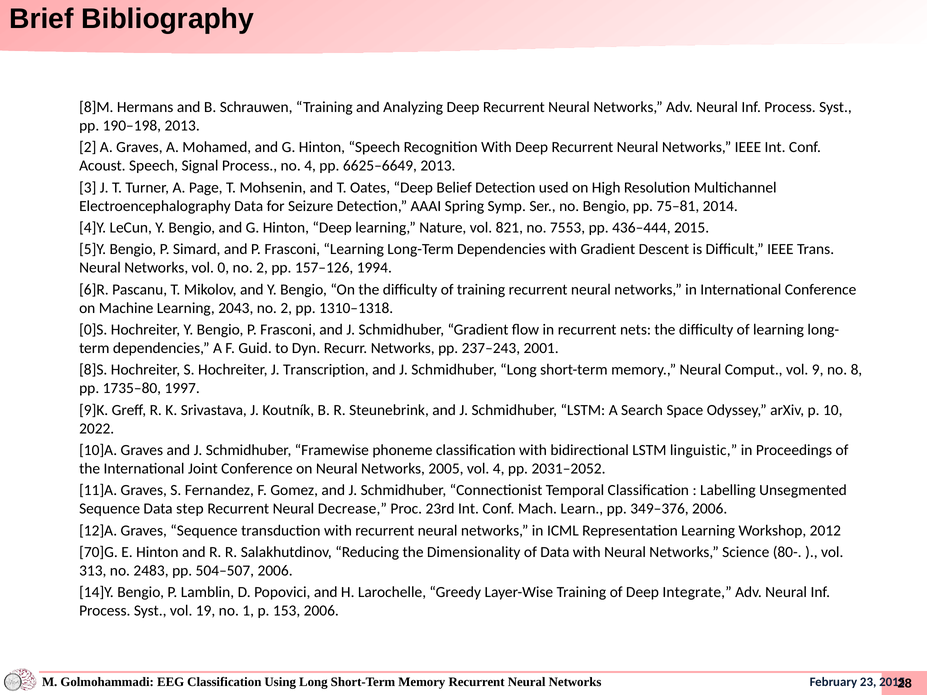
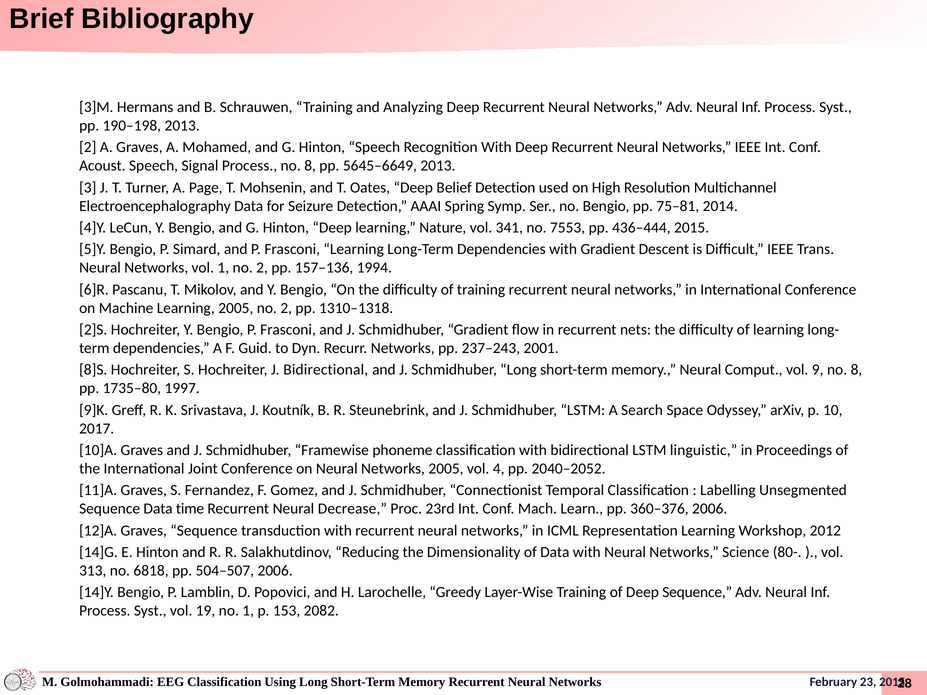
8]M: 8]M -> 3]M
Process no 4: 4 -> 8
6625–6649: 6625–6649 -> 5645–6649
821: 821 -> 341
vol 0: 0 -> 1
157–126: 157–126 -> 157–136
Learning 2043: 2043 -> 2005
0]S: 0]S -> 2]S
J Transcription: Transcription -> Bidirectional
2022: 2022 -> 2017
2031–2052: 2031–2052 -> 2040–2052
step: step -> time
349–376: 349–376 -> 360–376
70]G: 70]G -> 14]G
2483: 2483 -> 6818
Deep Integrate: Integrate -> Sequence
153 2006: 2006 -> 2082
